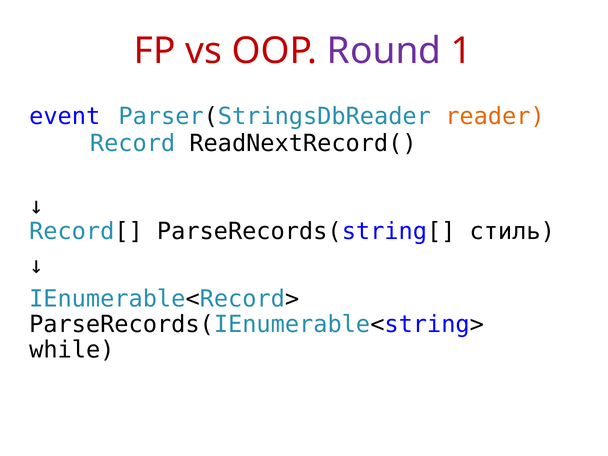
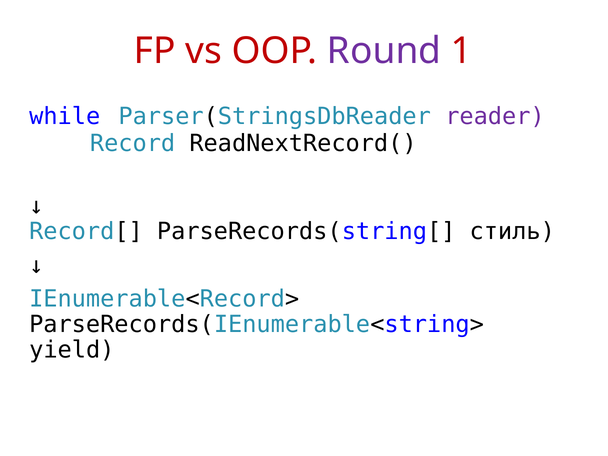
event: event -> while
reader colour: orange -> purple
while: while -> yield
